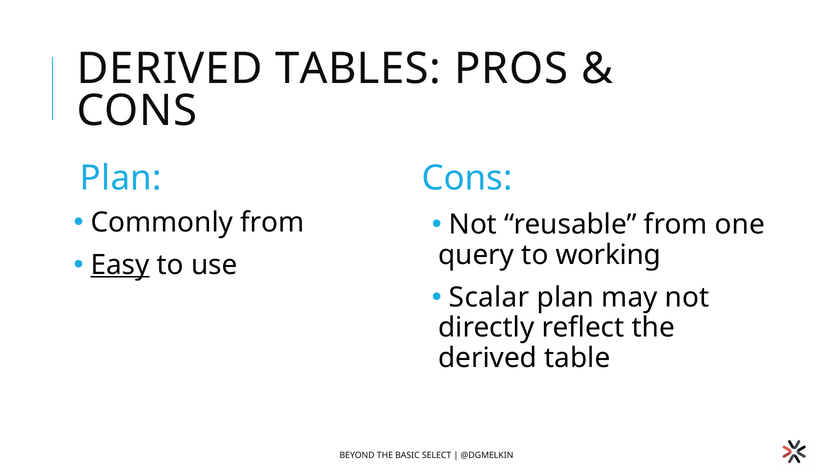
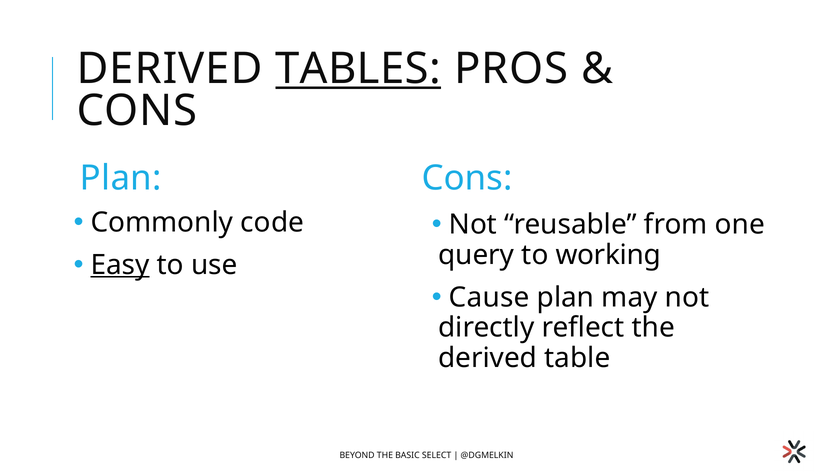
TABLES underline: none -> present
Commonly from: from -> code
Scalar: Scalar -> Cause
